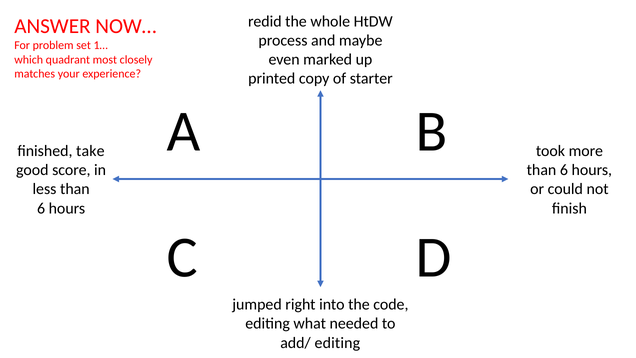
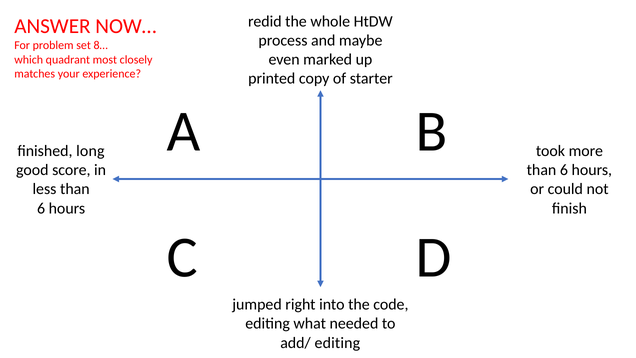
1…: 1… -> 8…
take: take -> long
